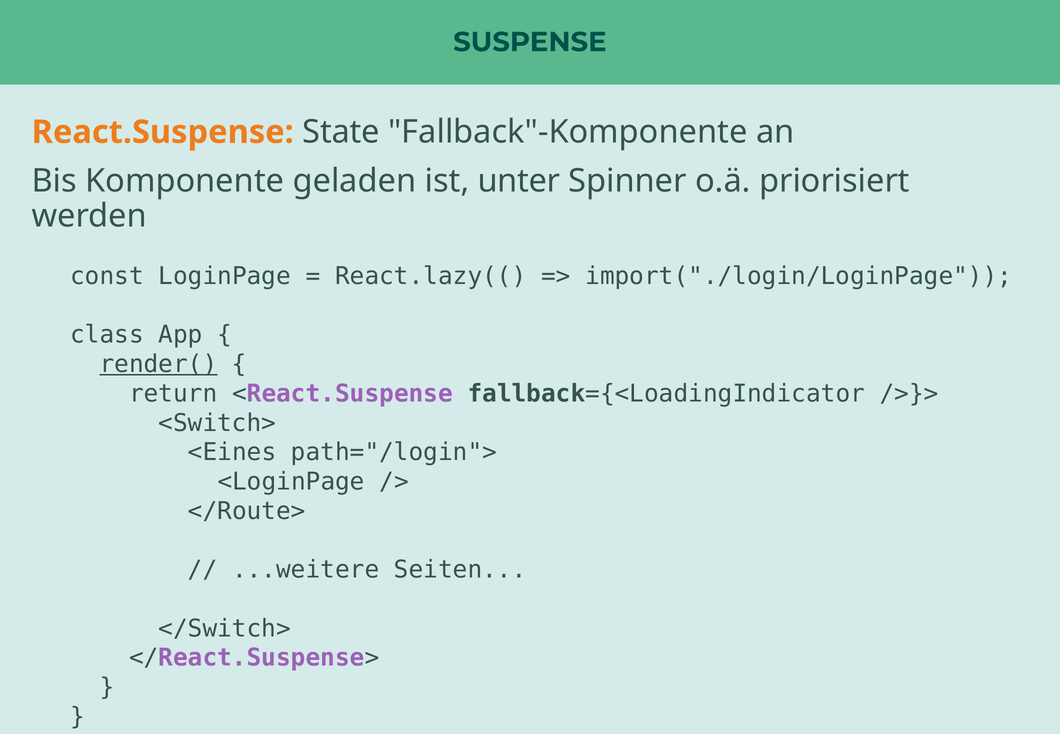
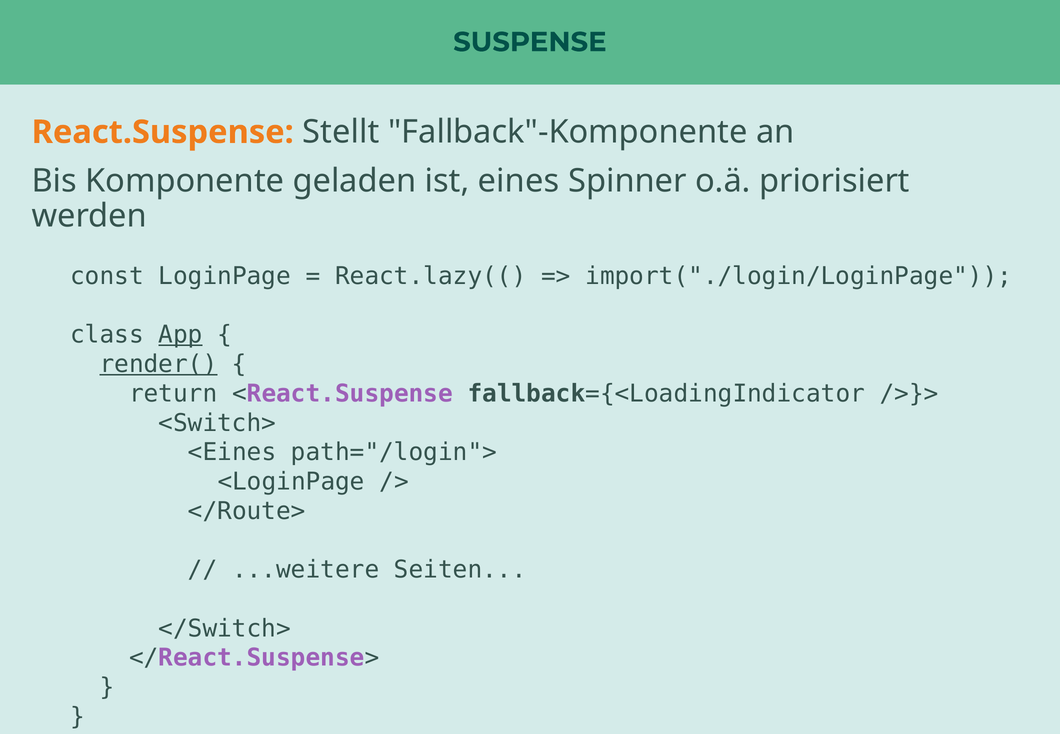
State: State -> Stellt
unter: unter -> eines
App underline: none -> present
